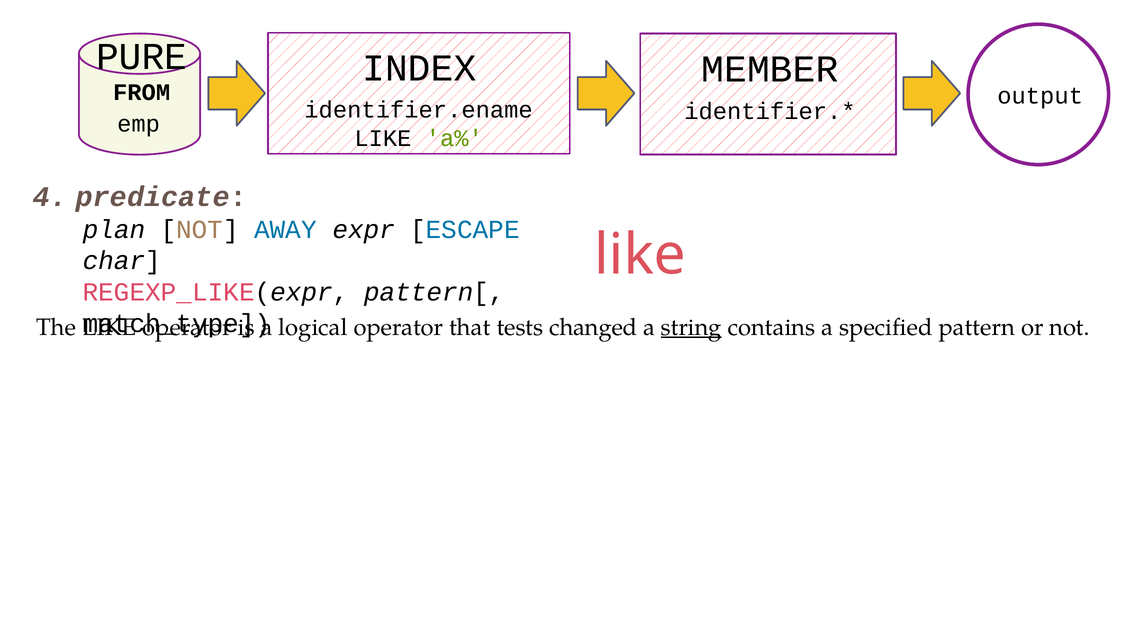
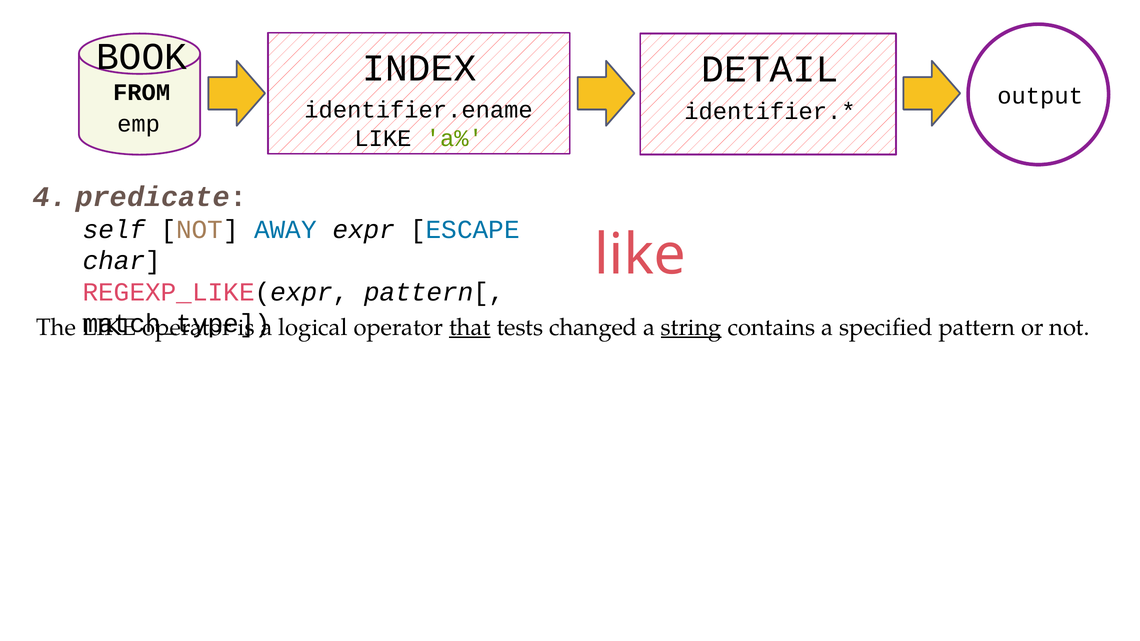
PURE: PURE -> BOOK
MEMBER: MEMBER -> DETAIL
plan: plan -> self
that underline: none -> present
